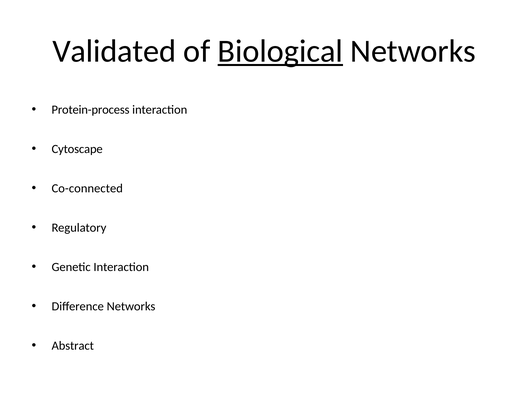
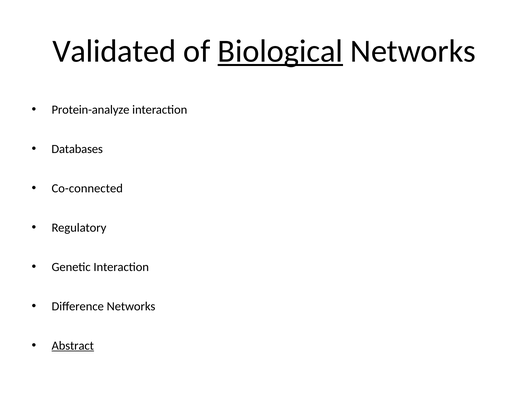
Protein-process: Protein-process -> Protein-analyze
Cytoscape: Cytoscape -> Databases
Abstract underline: none -> present
